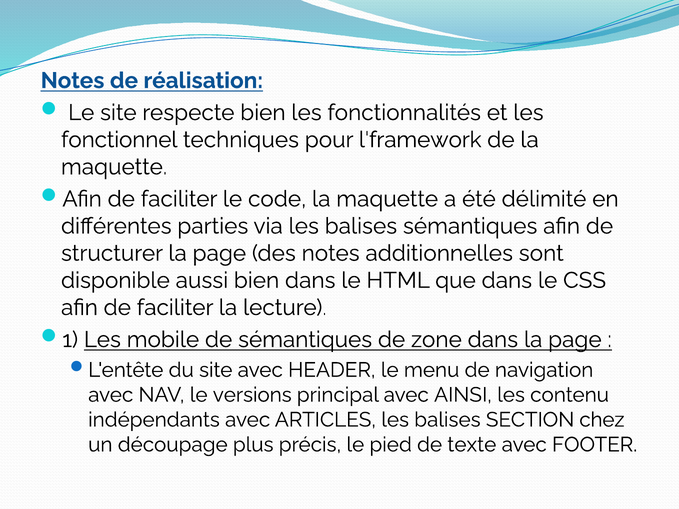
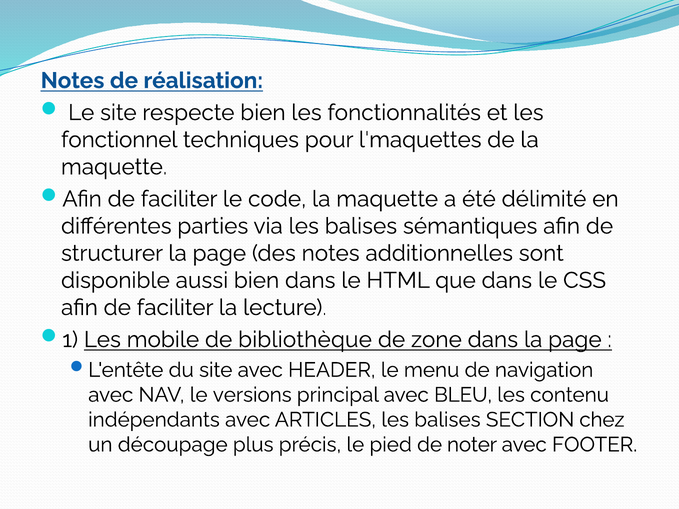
l'framework: l'framework -> l'maquettes
de sémantiques: sémantiques -> bibliothèque
AINSI: AINSI -> BLEU
texte: texte -> noter
